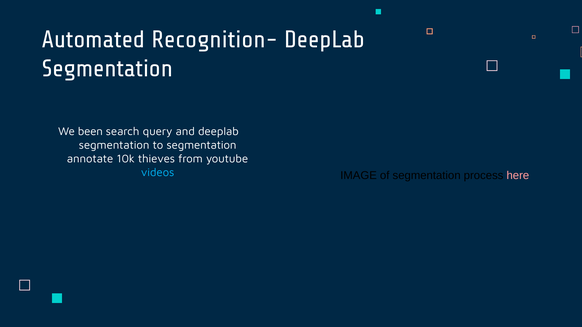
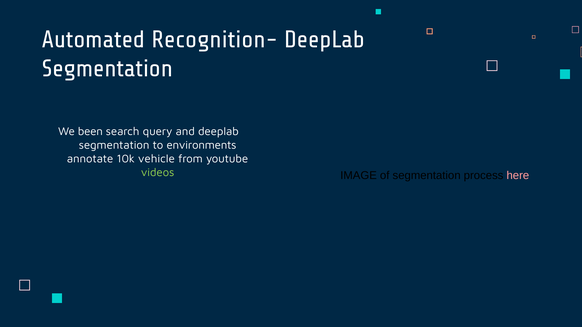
to segmentation: segmentation -> environments
thieves: thieves -> vehicle
videos colour: light blue -> light green
